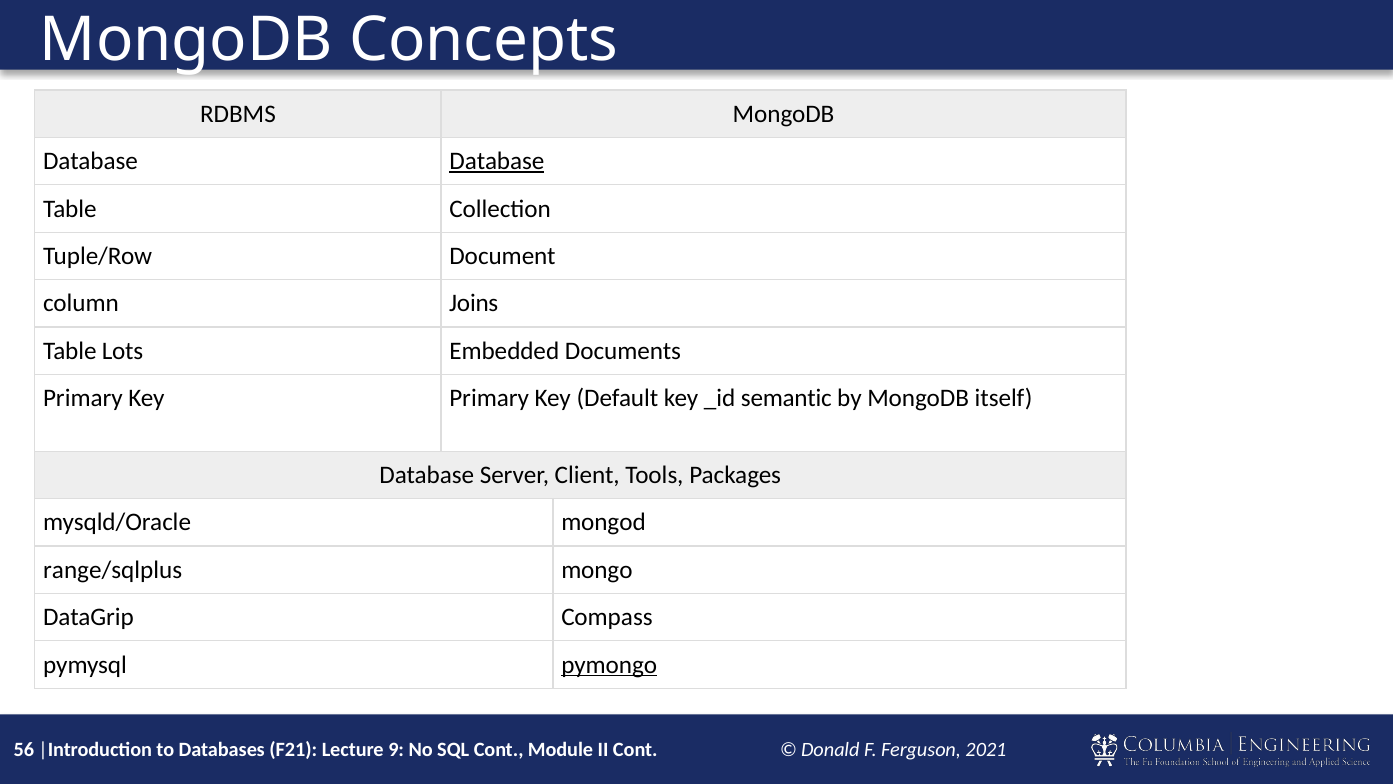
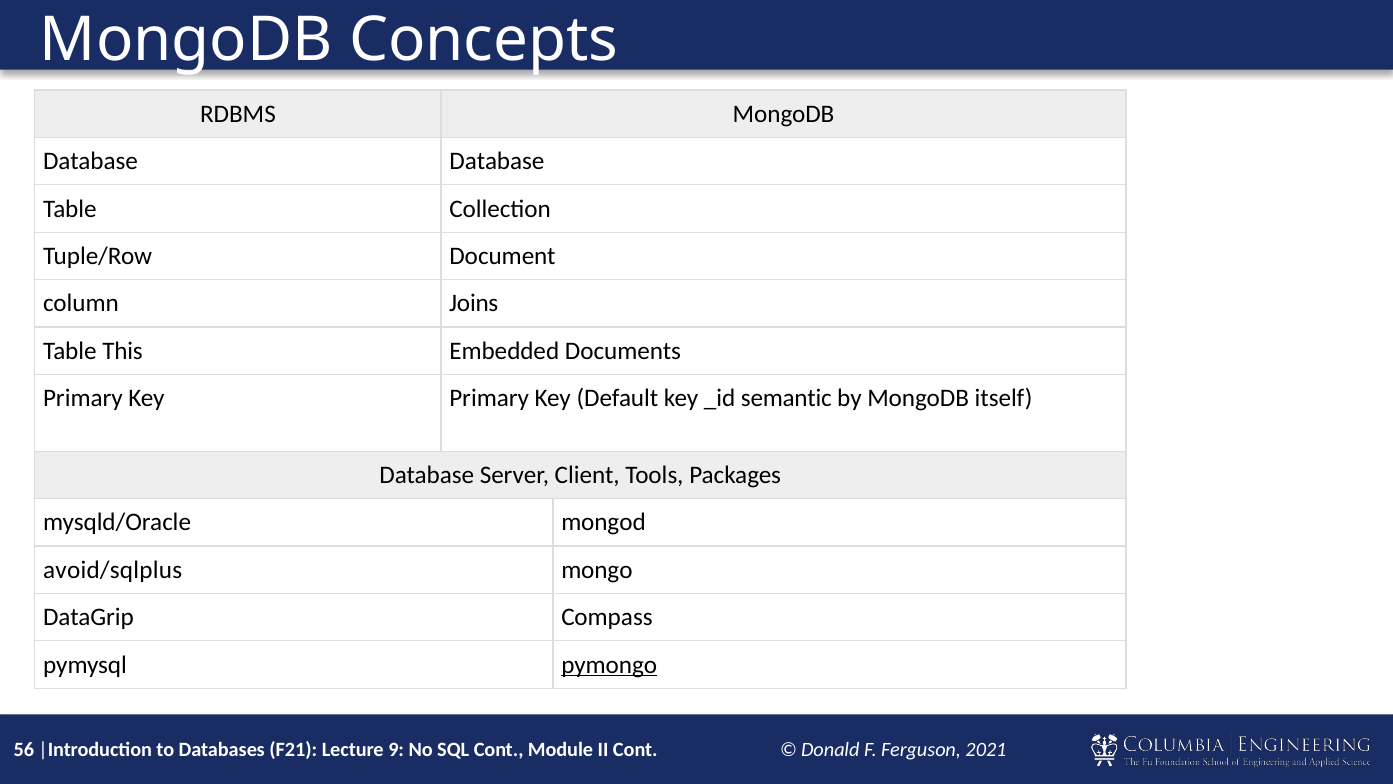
Database at (497, 161) underline: present -> none
Lots: Lots -> This
range/sqlplus: range/sqlplus -> avoid/sqlplus
